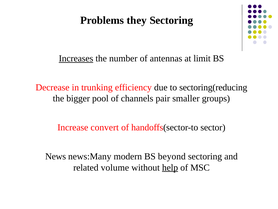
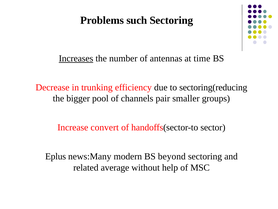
they: they -> such
limit: limit -> time
News: News -> Eplus
volume: volume -> average
help underline: present -> none
